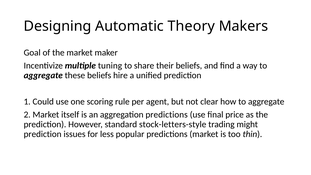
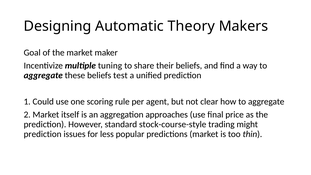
hire: hire -> test
aggregation predictions: predictions -> approaches
stock-letters-style: stock-letters-style -> stock-course-style
